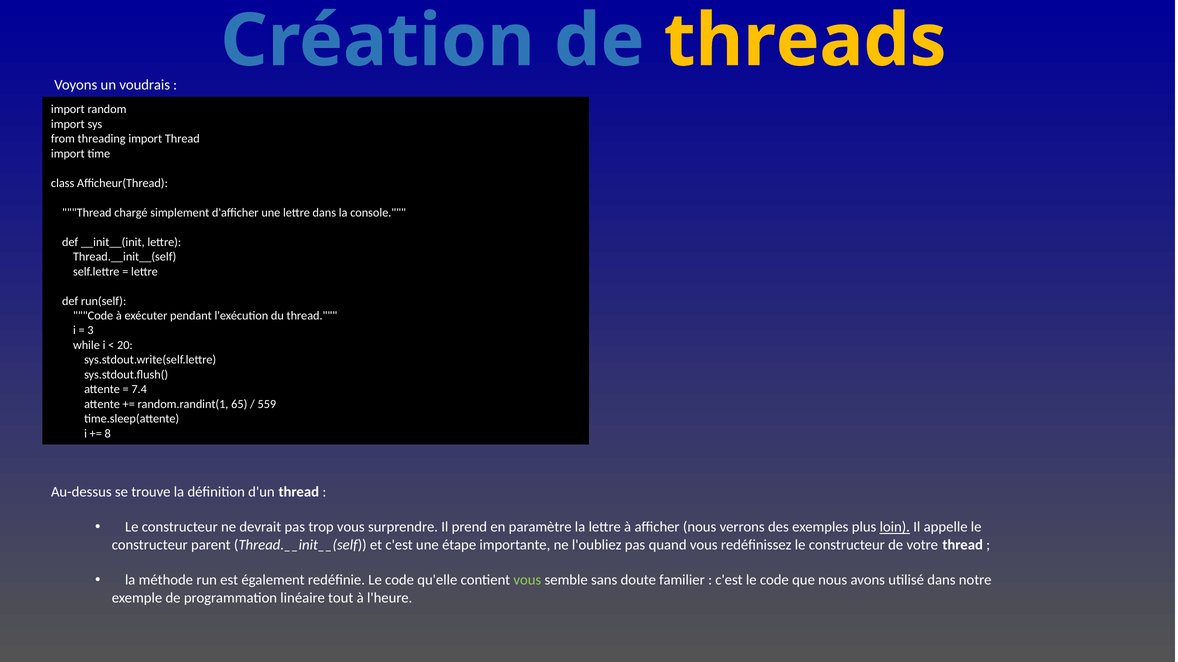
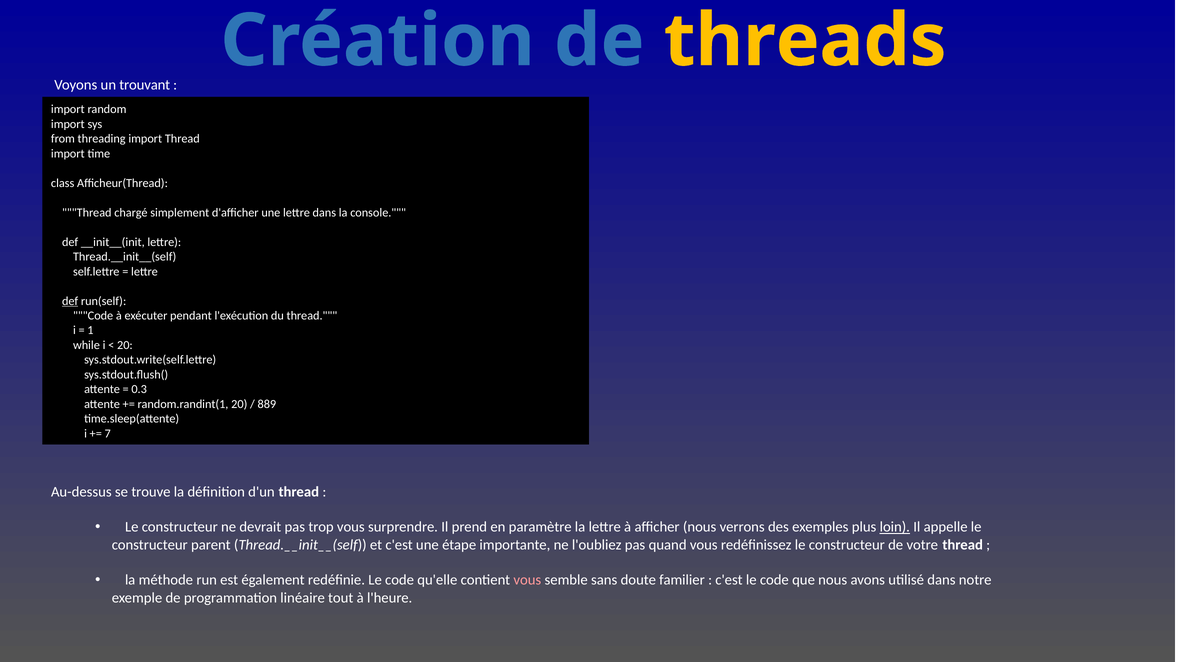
voudrais: voudrais -> trouvant
def at (70, 301) underline: none -> present
3: 3 -> 1
7.4: 7.4 -> 0.3
random.randint(1 65: 65 -> 20
559: 559 -> 889
8: 8 -> 7
vous at (527, 581) colour: light green -> pink
